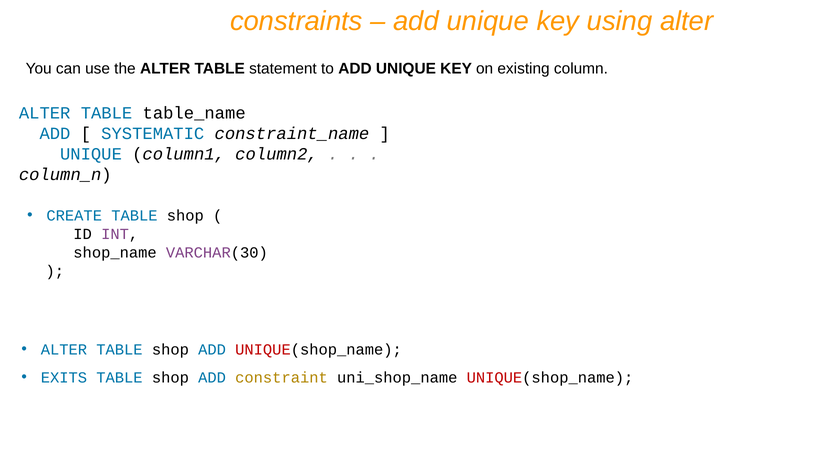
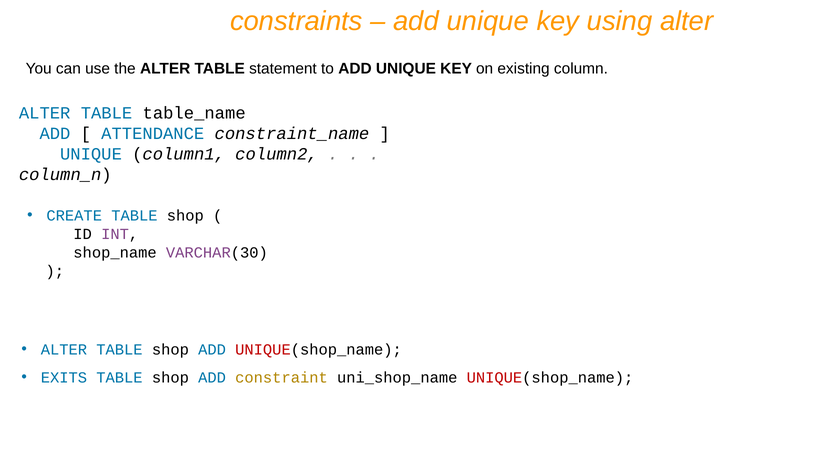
SYSTEMATIC: SYSTEMATIC -> ATTENDANCE
